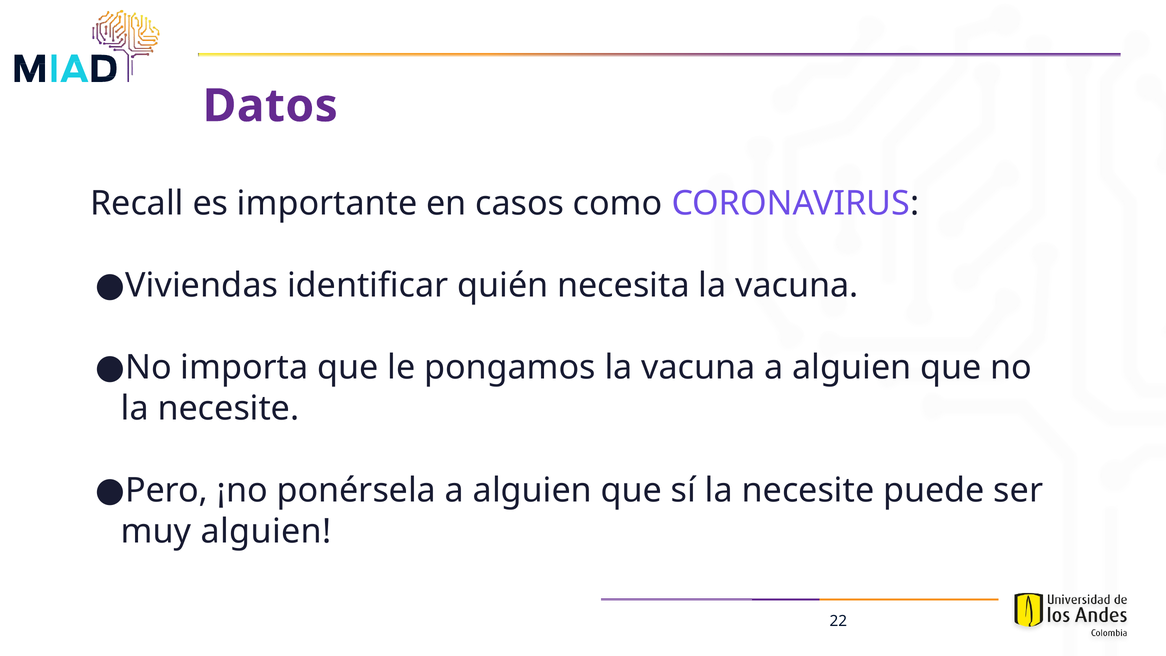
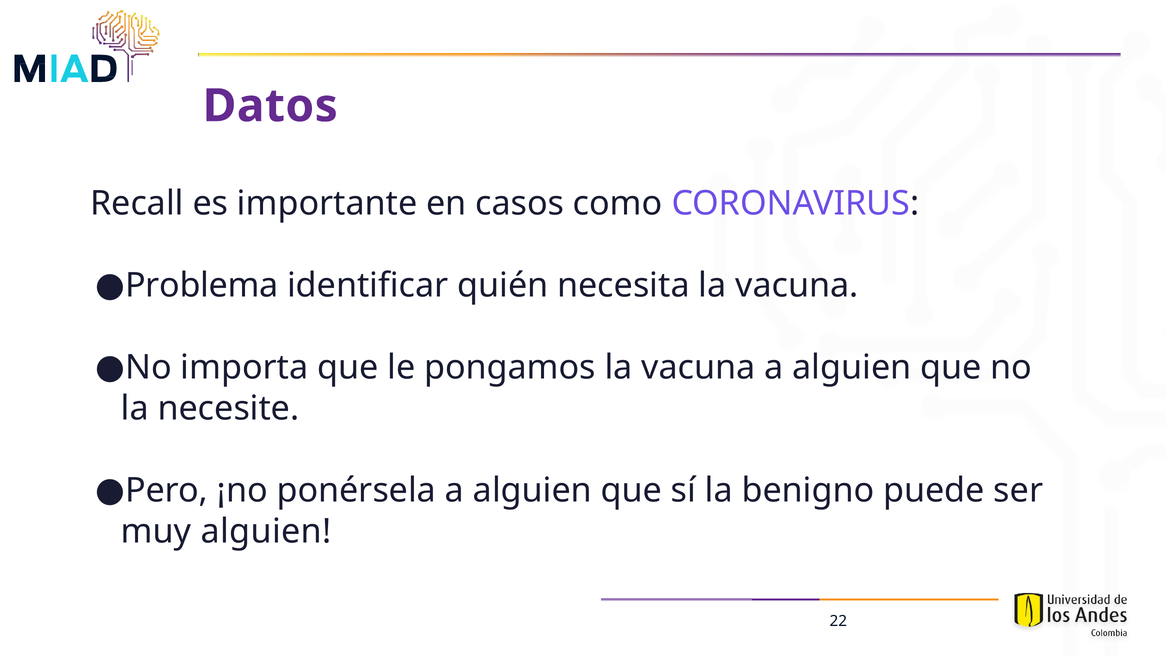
Viviendas: Viviendas -> Problema
sí la necesite: necesite -> benigno
